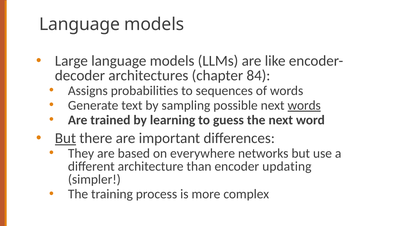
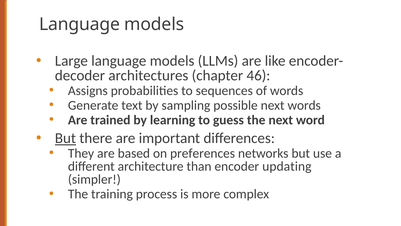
84: 84 -> 46
words at (304, 105) underline: present -> none
everywhere: everywhere -> preferences
